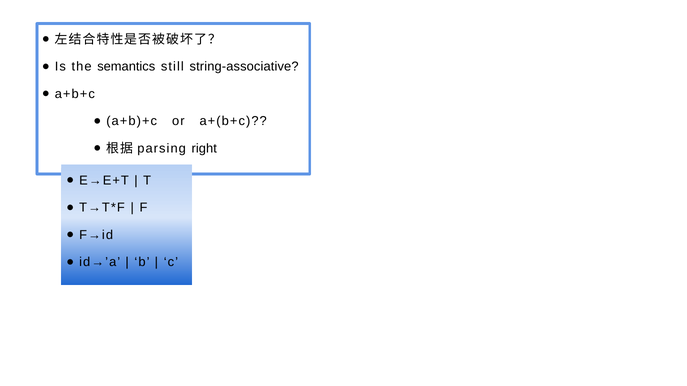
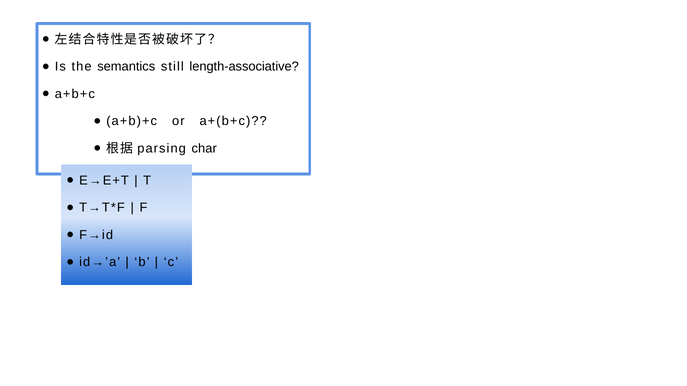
string-associative: string-associative -> length-associative
right: right -> char
